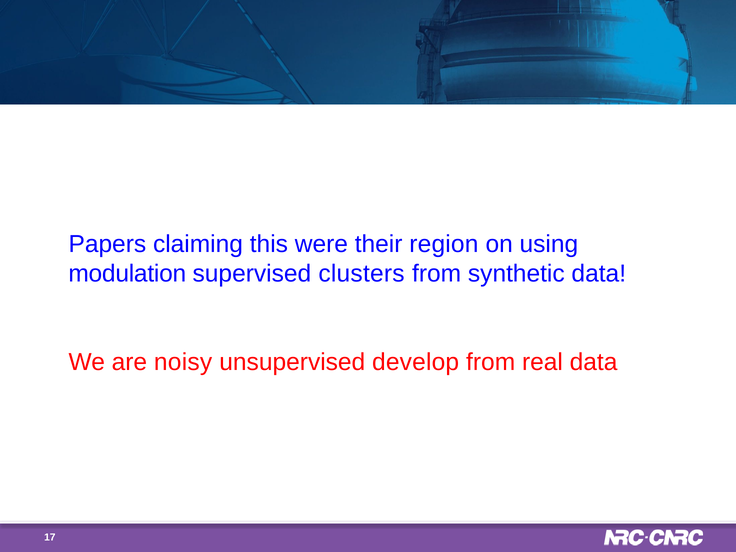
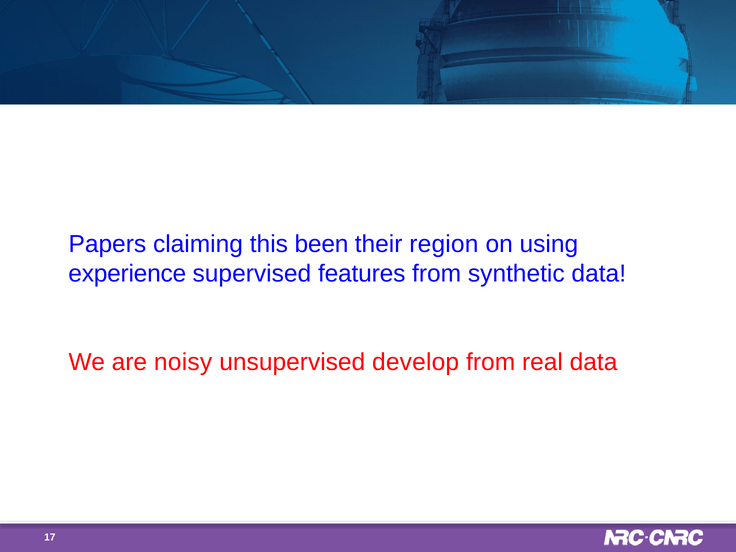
were: were -> been
modulation: modulation -> experience
clusters: clusters -> features
